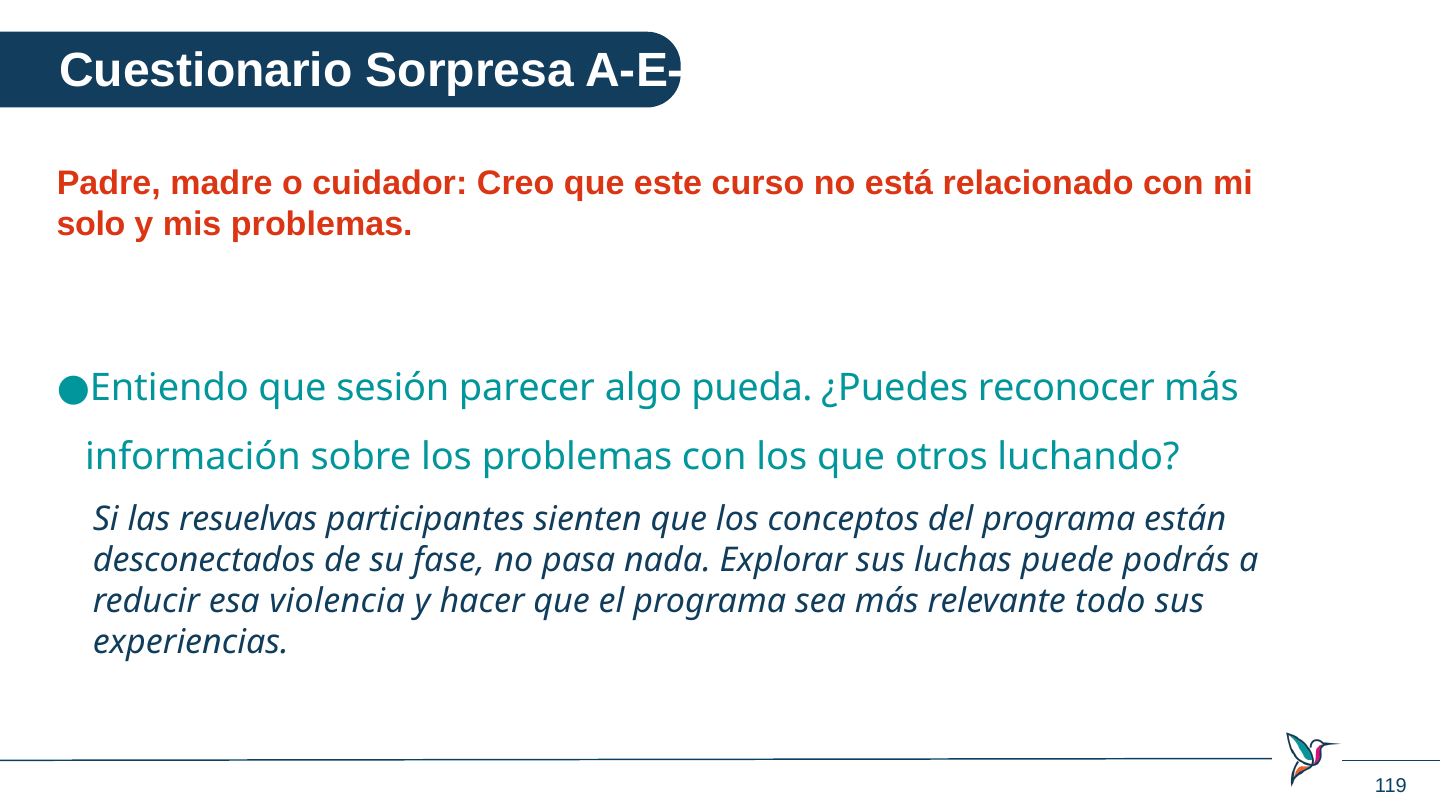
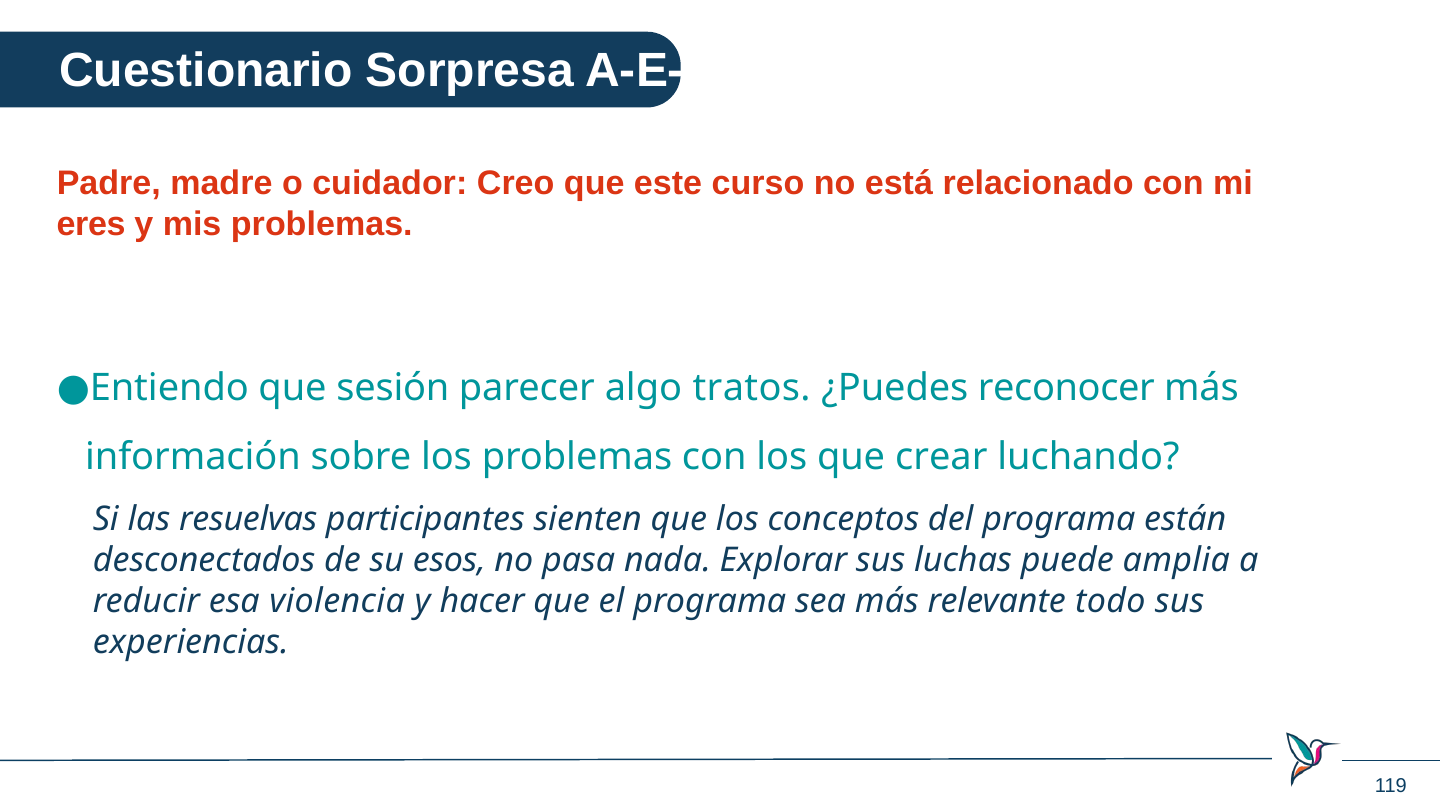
solo: solo -> eres
pueda: pueda -> tratos
otros: otros -> crear
fase: fase -> esos
podrás: podrás -> amplia
